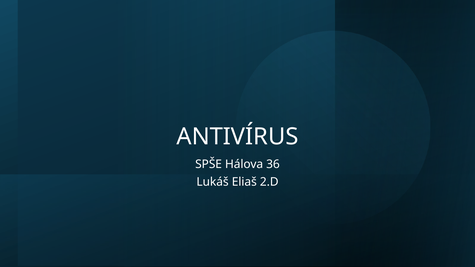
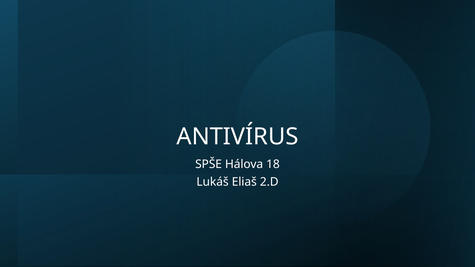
36: 36 -> 18
